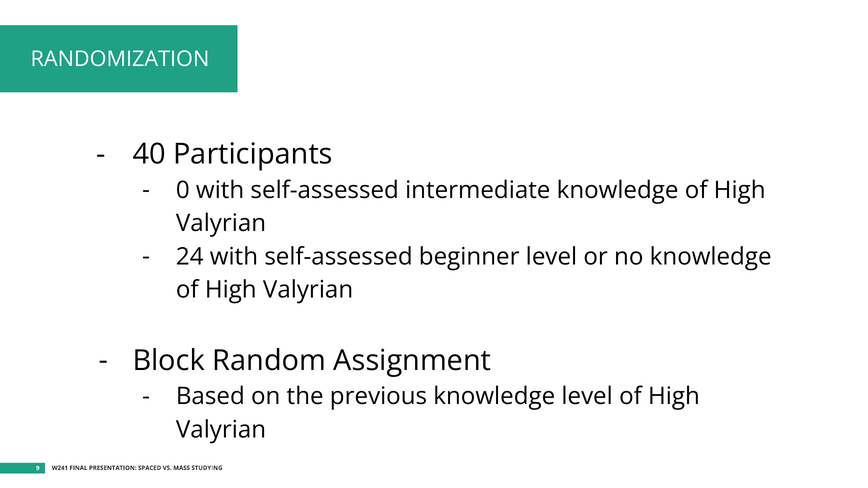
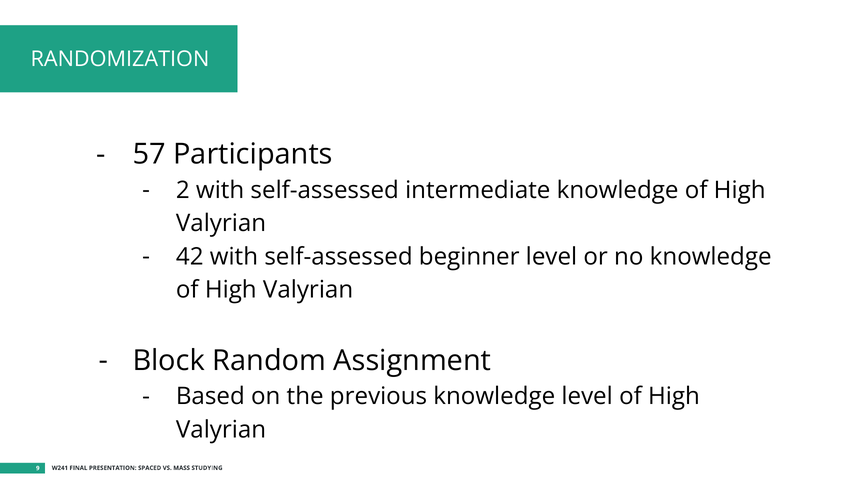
40: 40 -> 57
0: 0 -> 2
24: 24 -> 42
